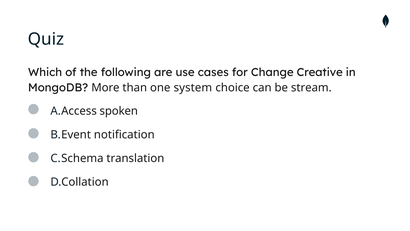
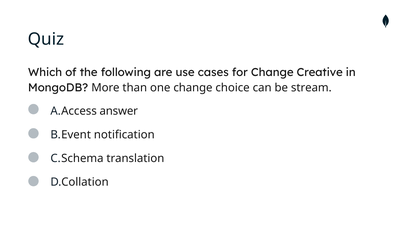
one system: system -> change
spoken: spoken -> answer
